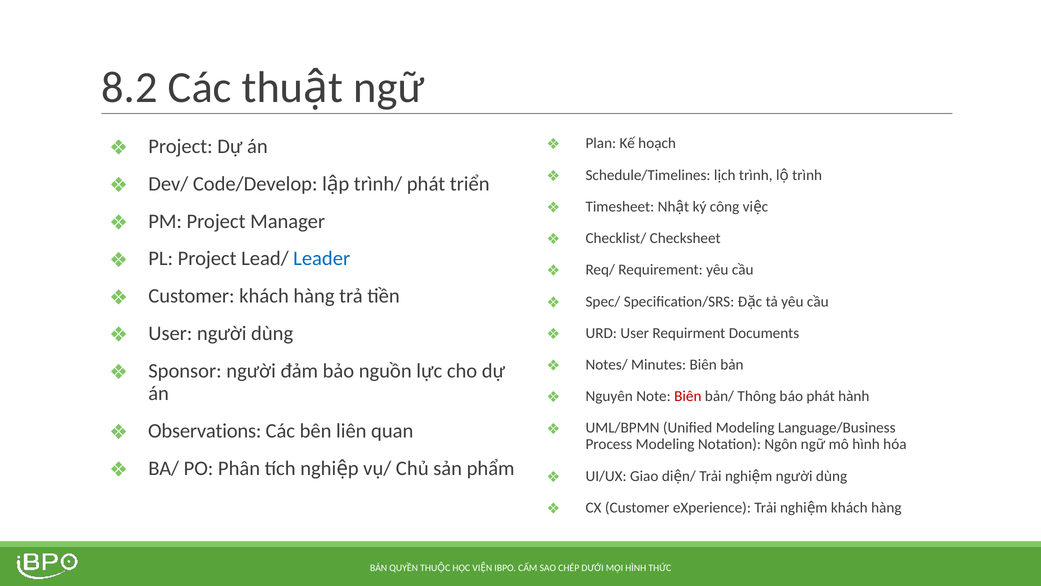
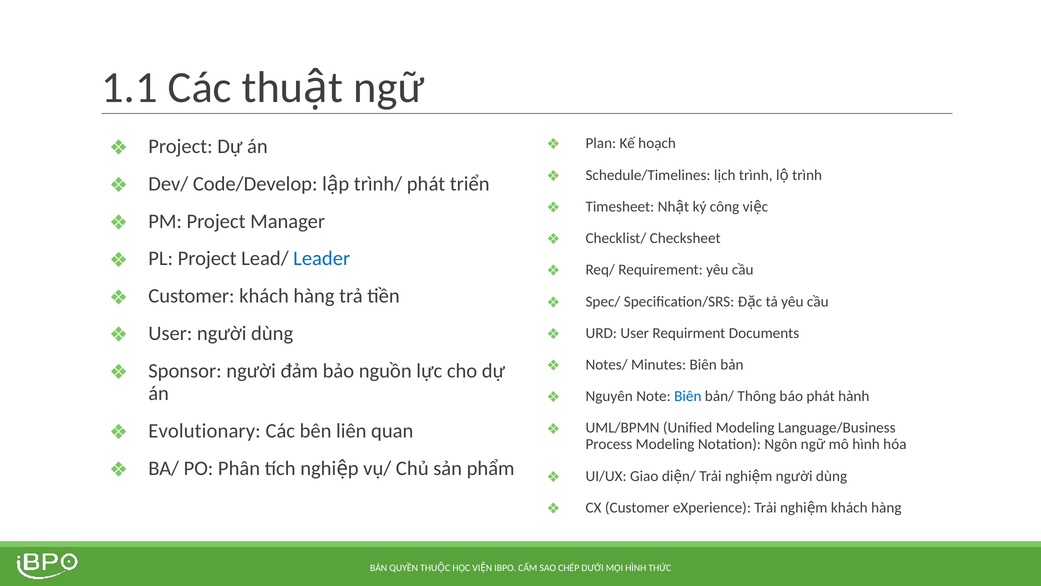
8.2: 8.2 -> 1.1
Biên at (688, 396) colour: red -> blue
Observations: Observations -> Evolutionary
